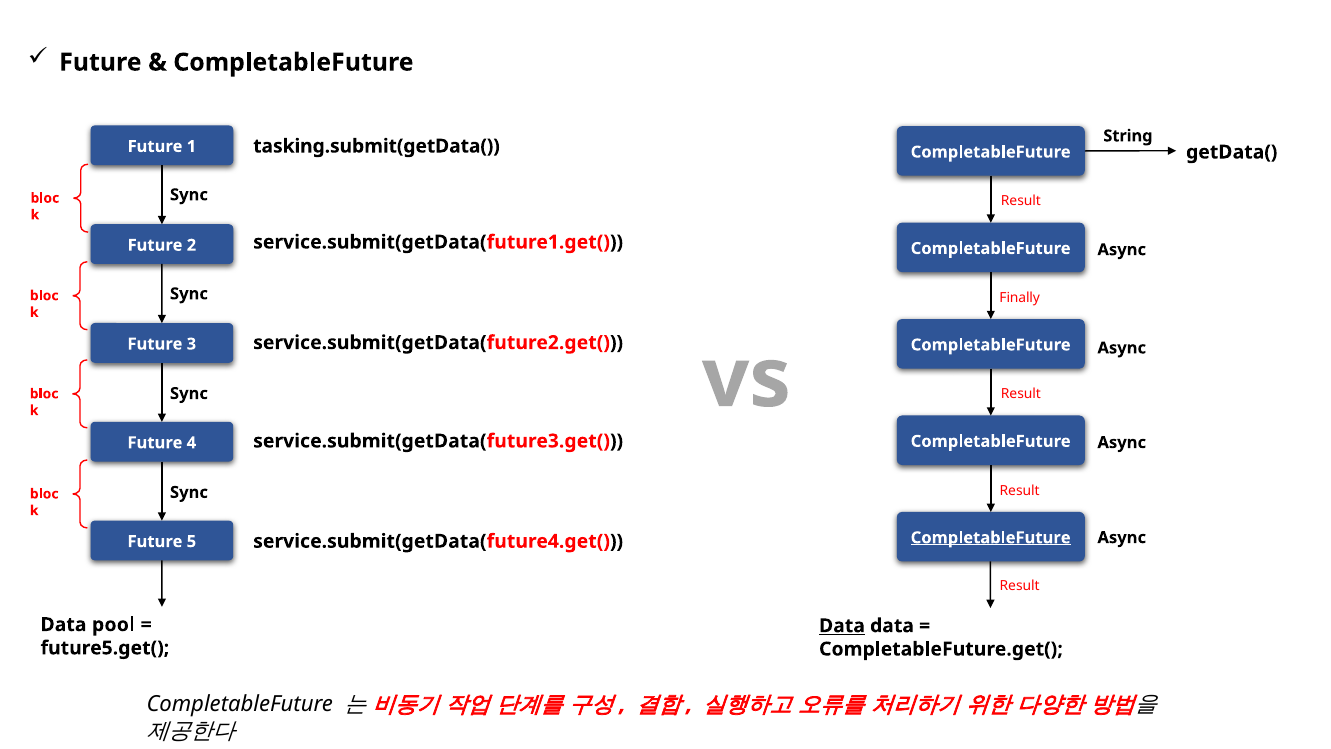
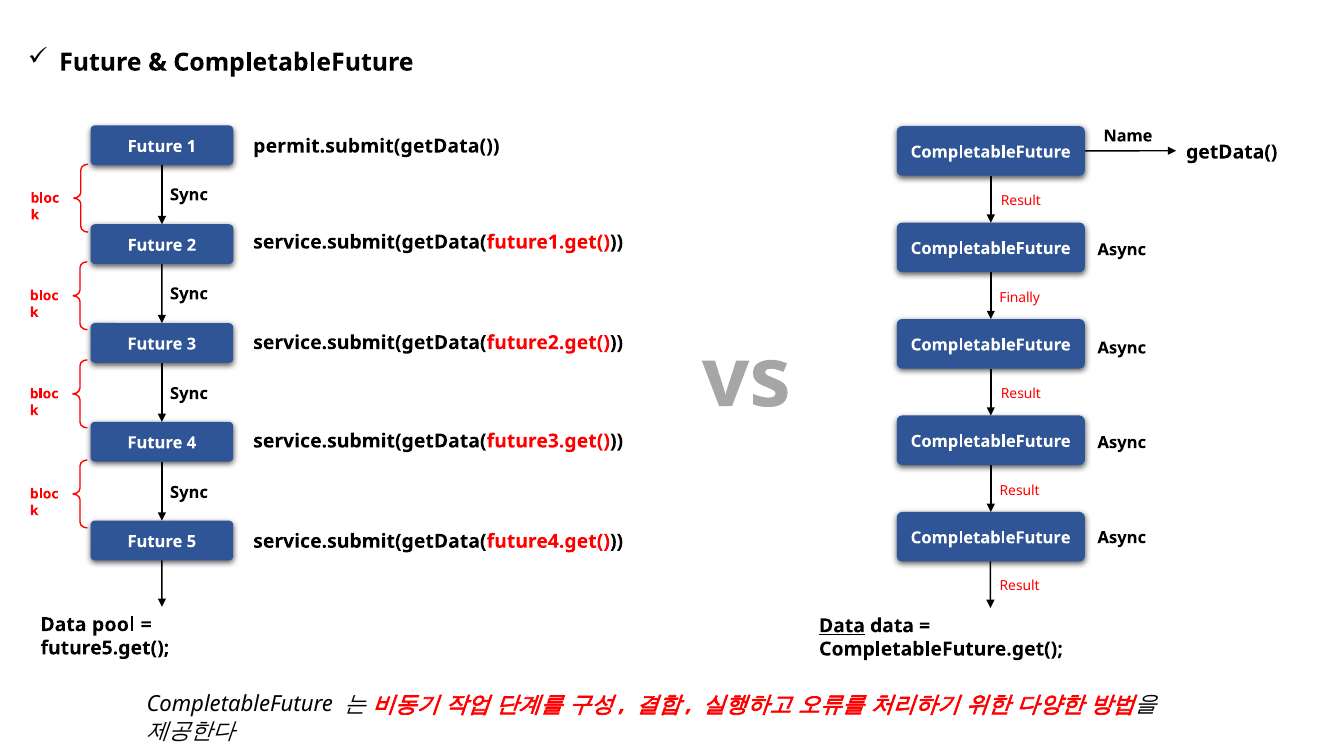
String: String -> Name
tasking.submit(getData(: tasking.submit(getData( -> permit.submit(getData(
CompletableFuture at (991, 538) underline: present -> none
